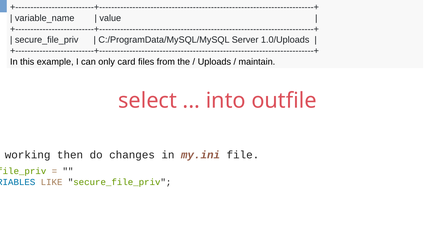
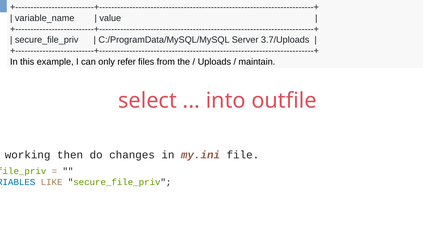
1.0/Uploads: 1.0/Uploads -> 3.7/Uploads
card: card -> refer
